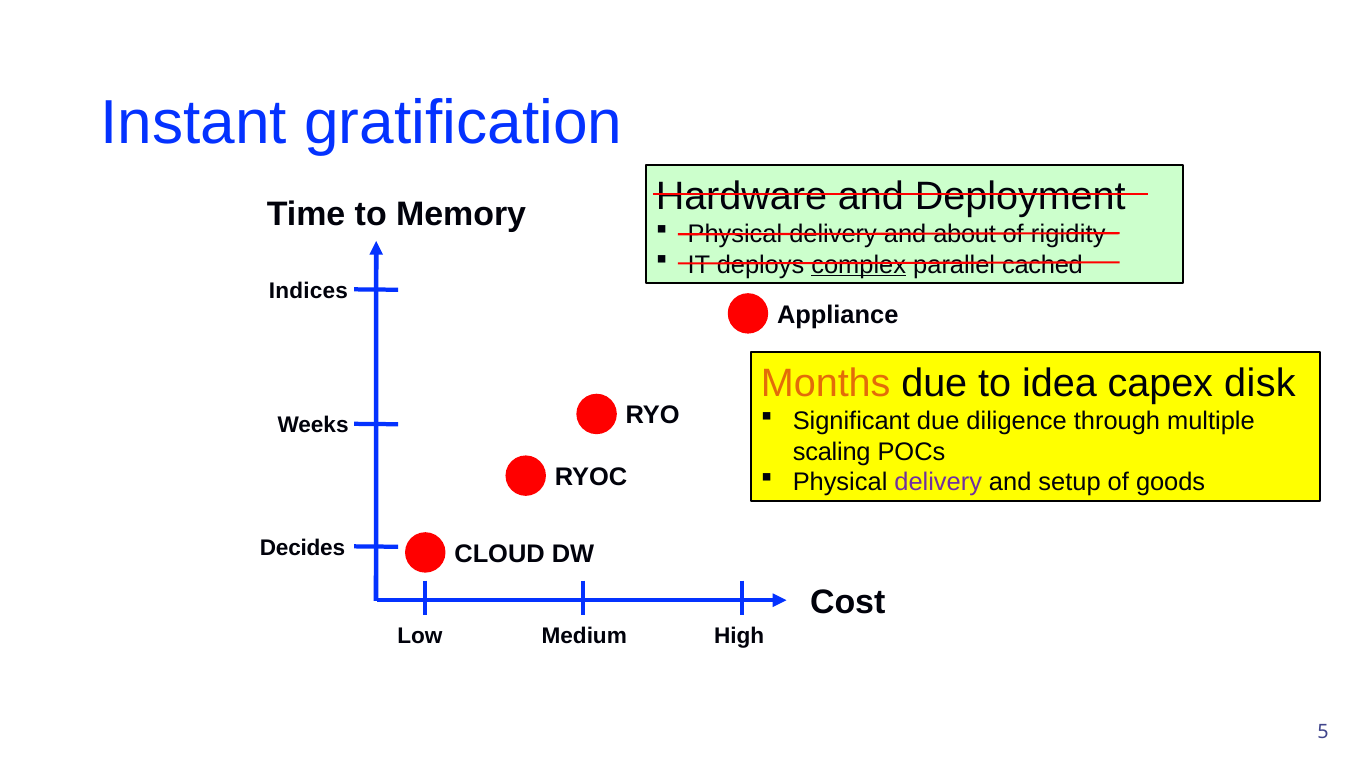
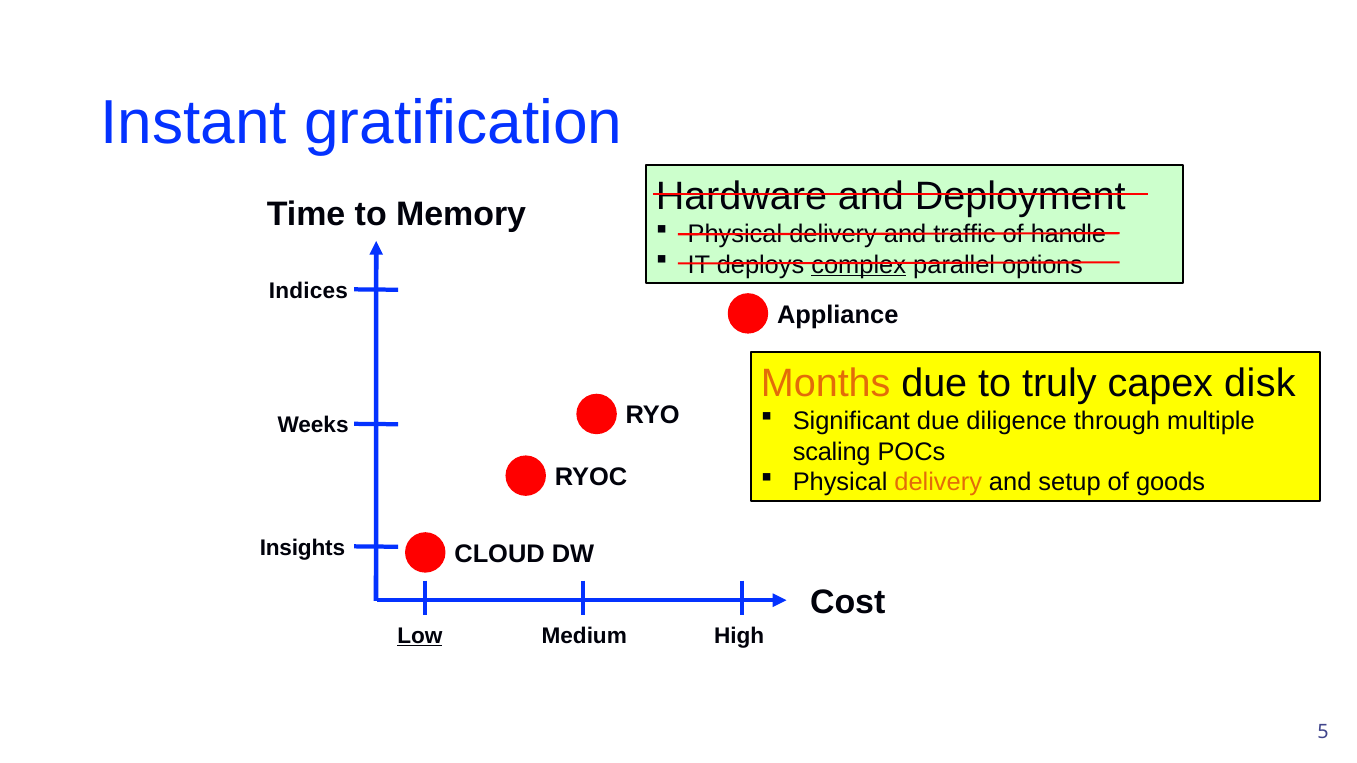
about: about -> traffic
rigidity: rigidity -> handle
cached: cached -> options
idea: idea -> truly
delivery at (938, 482) colour: purple -> orange
Decides: Decides -> Insights
Low underline: none -> present
